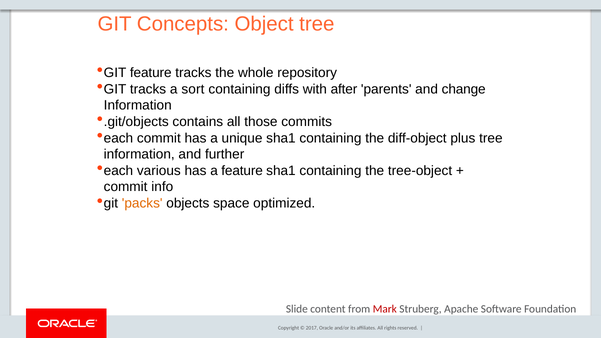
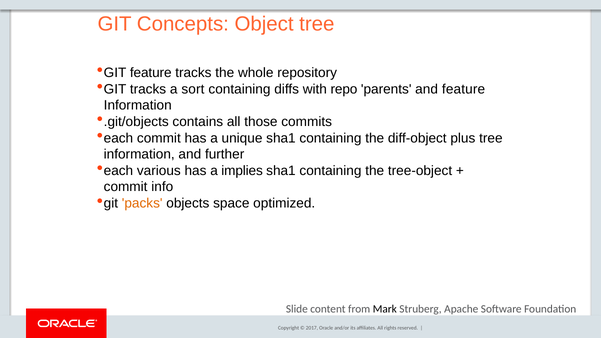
after: after -> repo
and change: change -> feature
a feature: feature -> implies
Mark colour: red -> black
